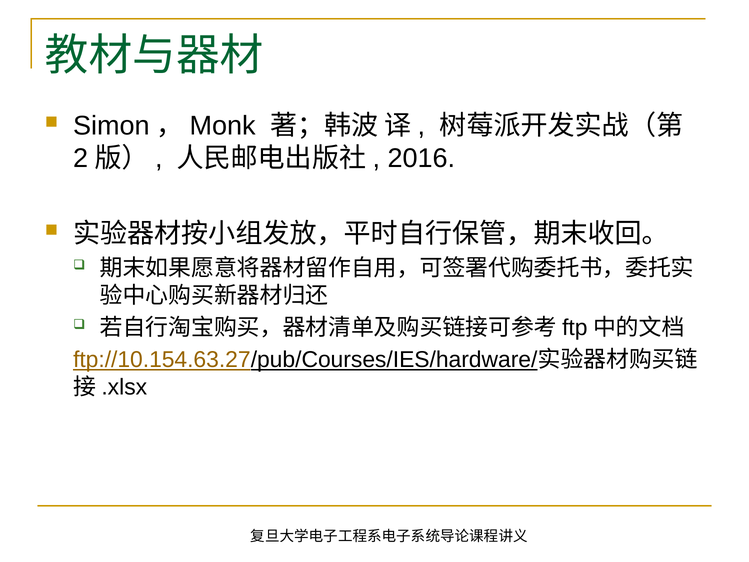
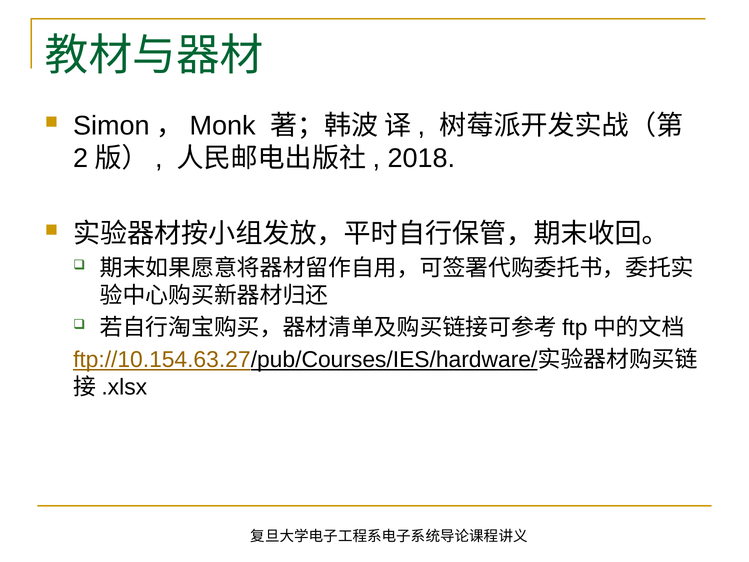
2016: 2016 -> 2018
